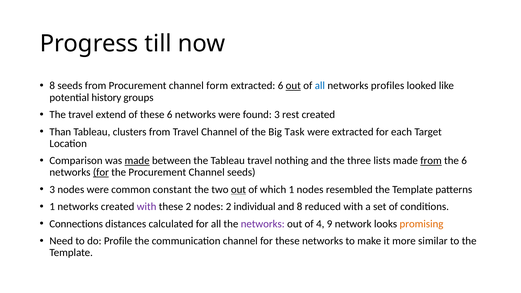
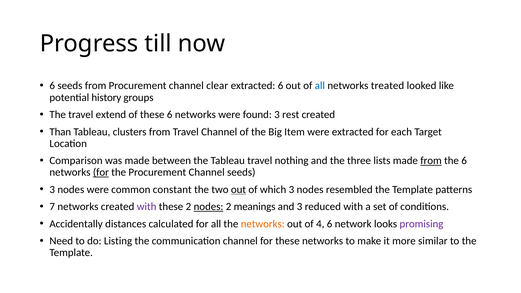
8 at (52, 86): 8 -> 6
form: form -> clear
out at (293, 86) underline: present -> none
profiles: profiles -> treated
Task: Task -> Item
made at (137, 161) underline: present -> none
which 1: 1 -> 3
1 at (52, 207): 1 -> 7
nodes at (209, 207) underline: none -> present
individual: individual -> meanings
and 8: 8 -> 3
Connections: Connections -> Accidentally
networks at (263, 224) colour: purple -> orange
4 9: 9 -> 6
promising colour: orange -> purple
Profile: Profile -> Listing
